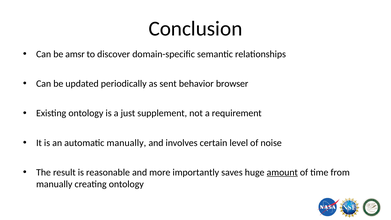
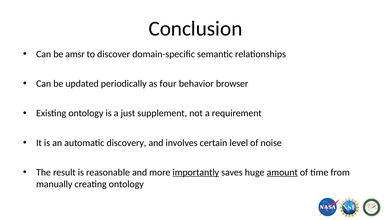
sent: sent -> four
automatic manually: manually -> discovery
importantly underline: none -> present
